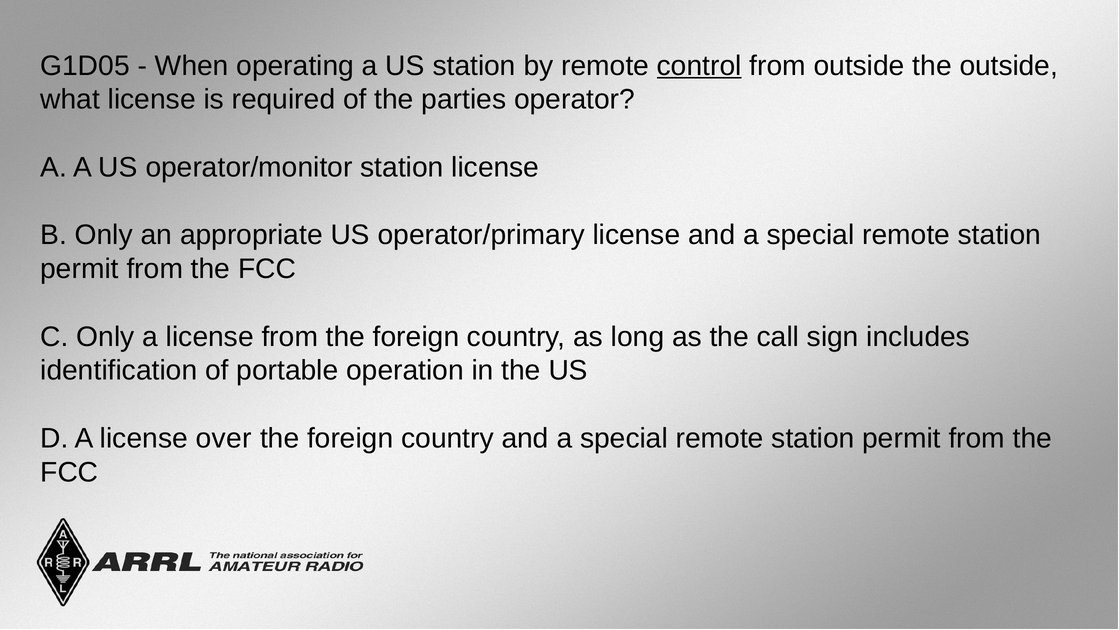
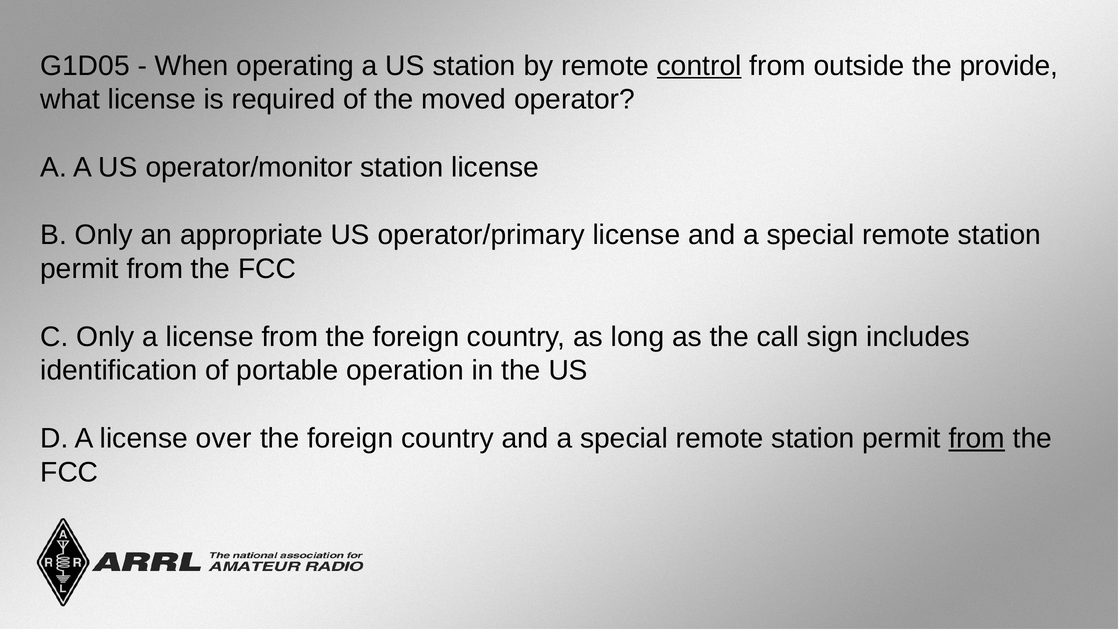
the outside: outside -> provide
parties: parties -> moved
from at (977, 438) underline: none -> present
